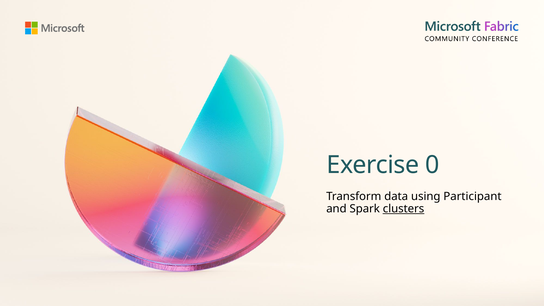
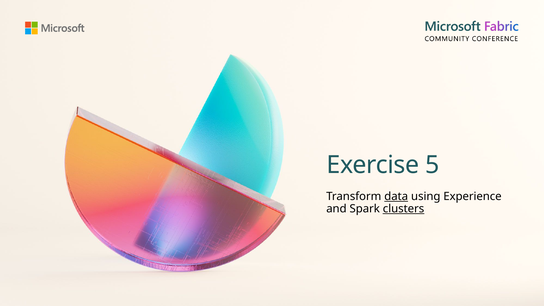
0: 0 -> 5
data underline: none -> present
Participant: Participant -> Experience
